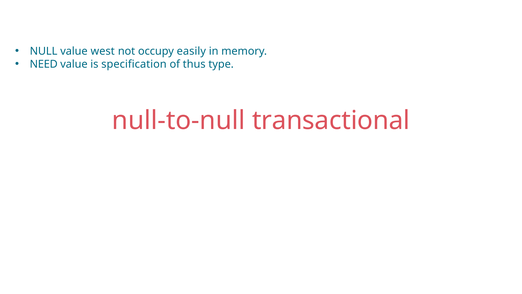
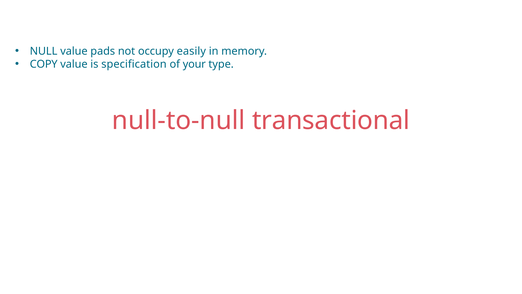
west: west -> pads
NEED: NEED -> COPY
thus: thus -> your
